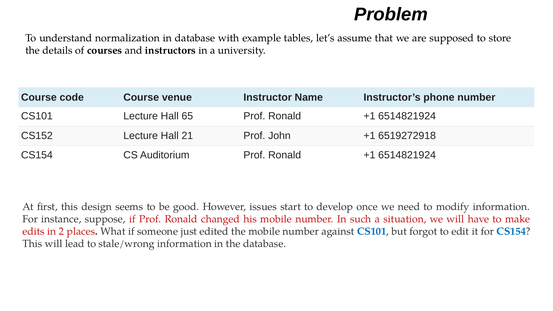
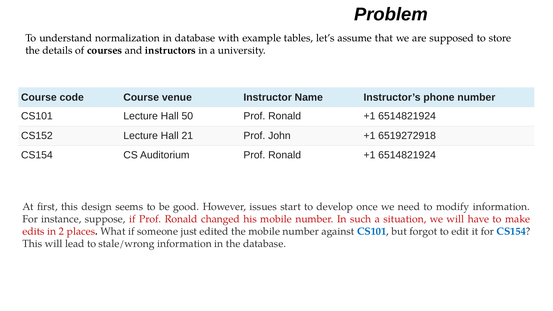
65: 65 -> 50
